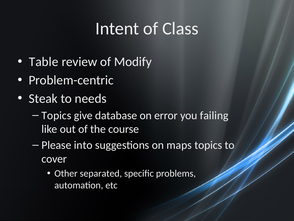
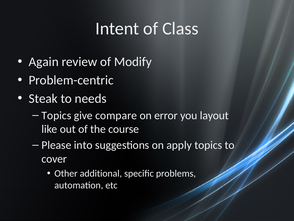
Table: Table -> Again
database: database -> compare
failing: failing -> layout
maps: maps -> apply
separated: separated -> additional
